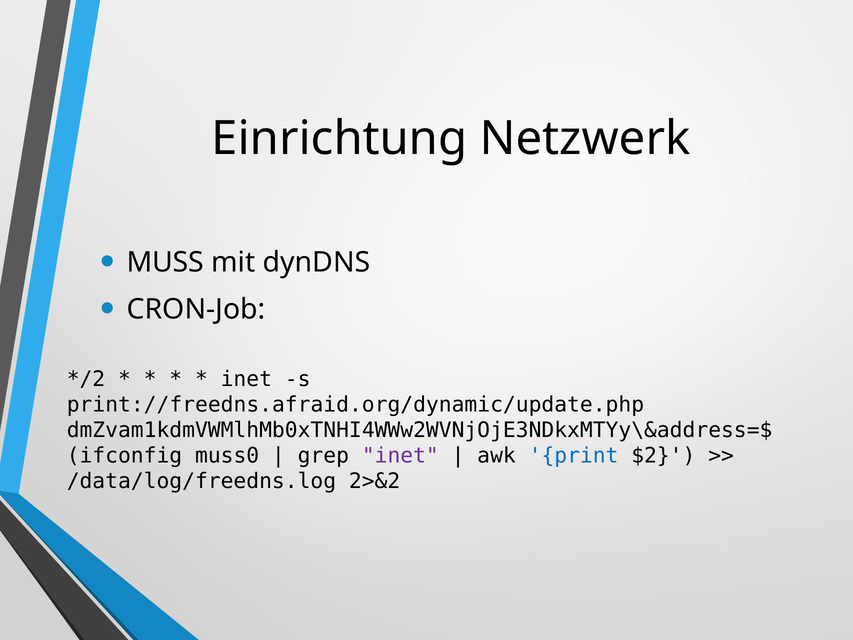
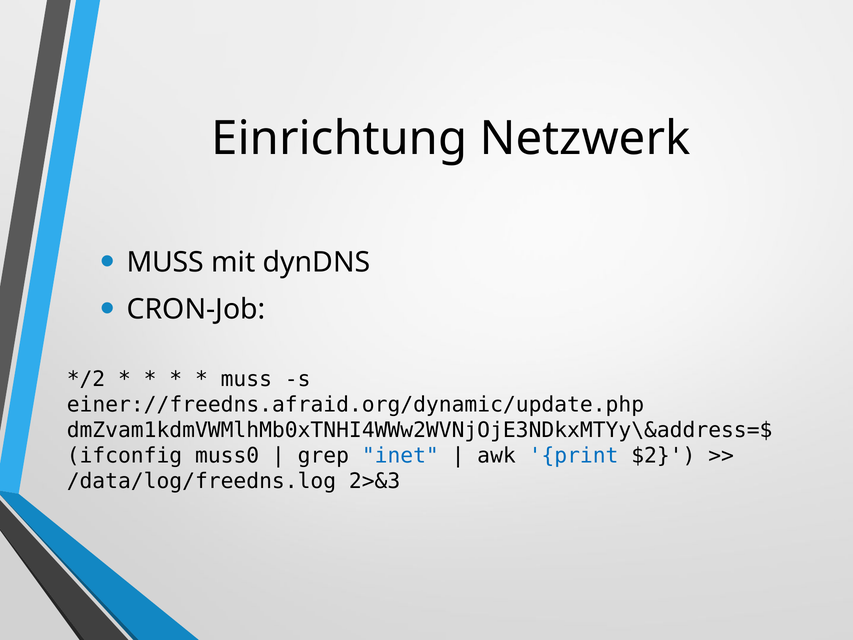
inet at (246, 379): inet -> muss
print://freedns.afraid.org/dynamic/update.php: print://freedns.afraid.org/dynamic/update.php -> einer://freedns.afraid.org/dynamic/update.php
inet at (400, 456) colour: purple -> blue
2>&2: 2>&2 -> 2>&3
